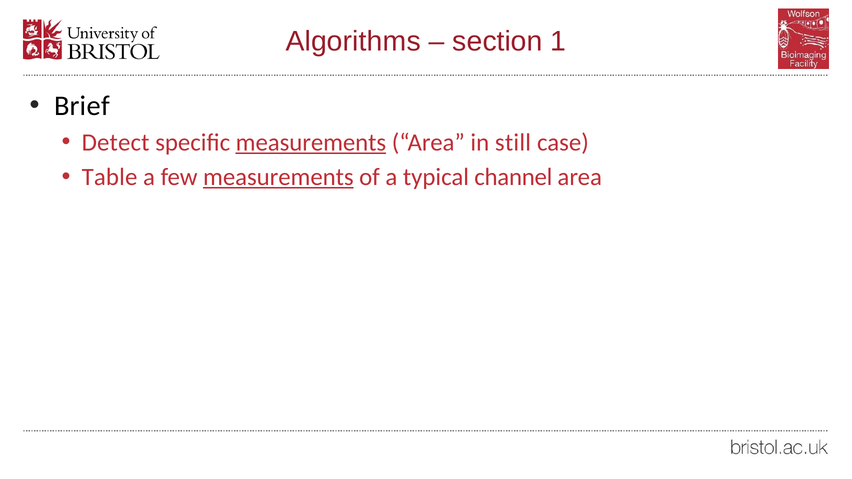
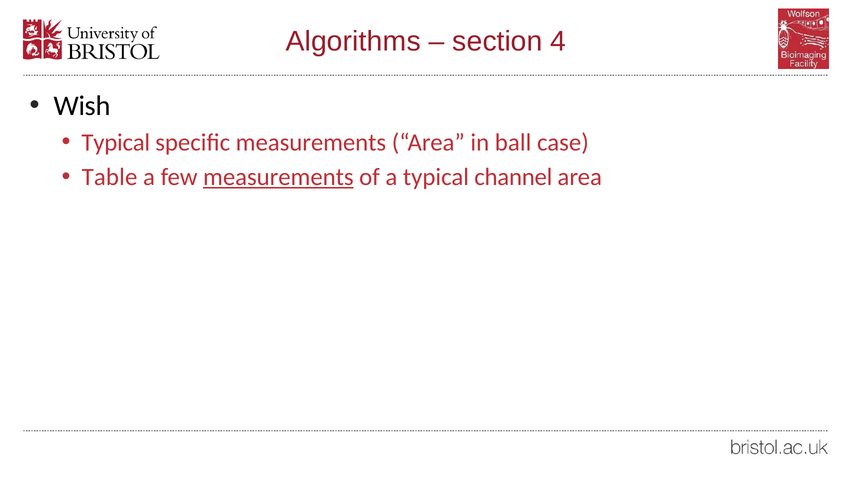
1: 1 -> 4
Brief: Brief -> Wish
Detect at (116, 142): Detect -> Typical
measurements at (311, 142) underline: present -> none
still: still -> ball
